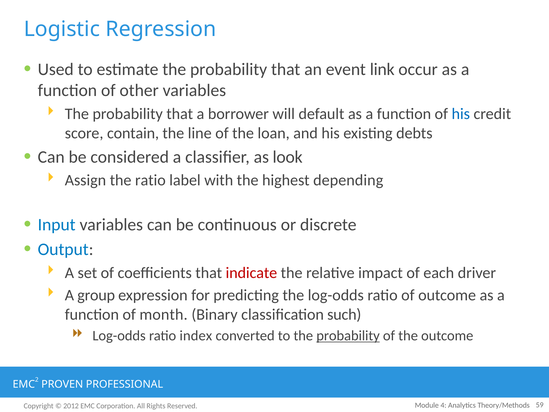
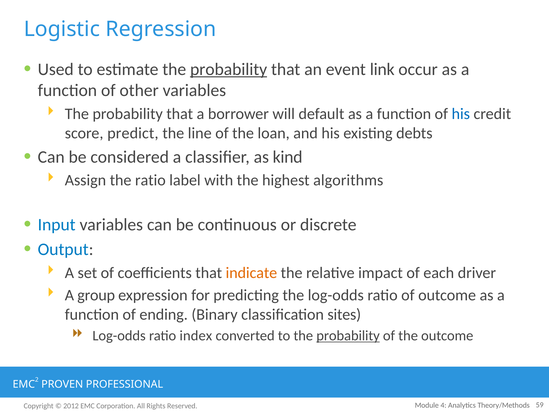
probability at (229, 69) underline: none -> present
contain: contain -> predict
look: look -> kind
depending: depending -> algorithms
indicate colour: red -> orange
month: month -> ending
such: such -> sites
